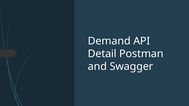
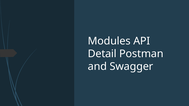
Demand: Demand -> Modules
